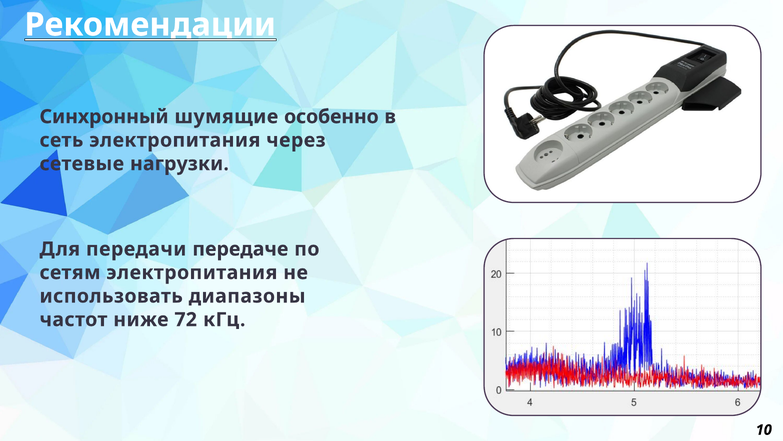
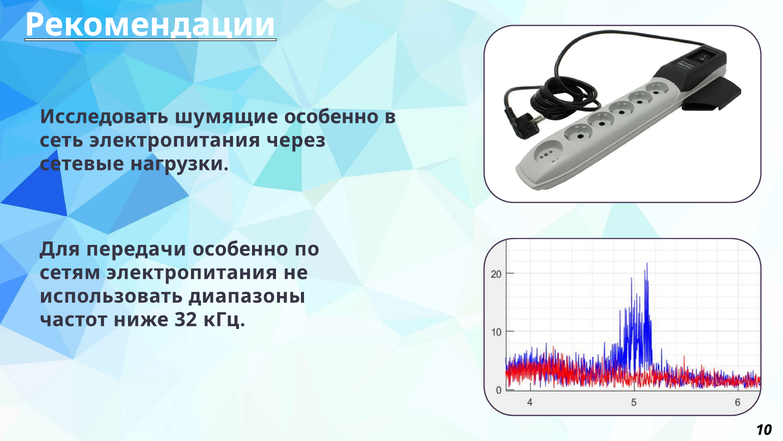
Синхронный: Синхронный -> Исследовать
передачи передаче: передаче -> особенно
72: 72 -> 32
